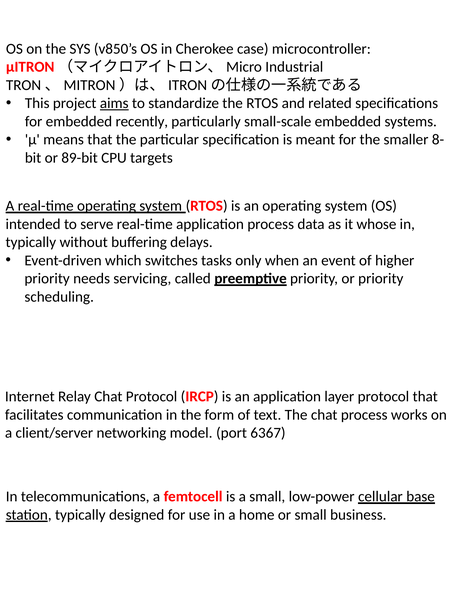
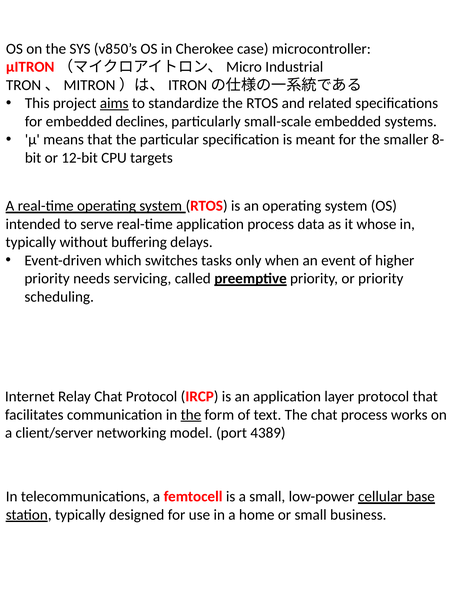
recently: recently -> declines
89-bit: 89-bit -> 12-bit
the at (191, 415) underline: none -> present
6367: 6367 -> 4389
